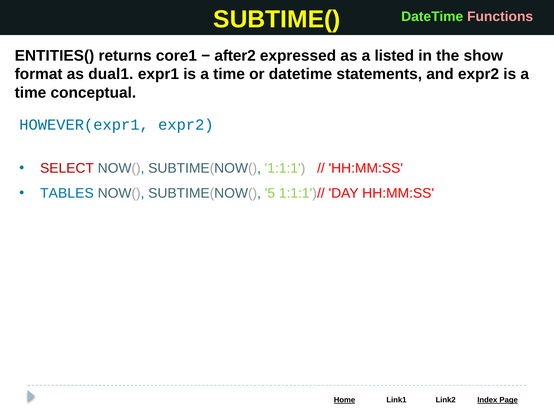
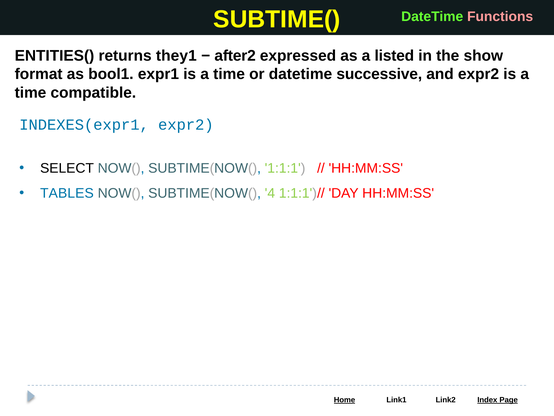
core1: core1 -> they1
dual1: dual1 -> bool1
statements: statements -> successive
conceptual: conceptual -> compatible
HOWEVER(expr1: HOWEVER(expr1 -> INDEXES(expr1
SELECT colour: red -> black
5: 5 -> 4
